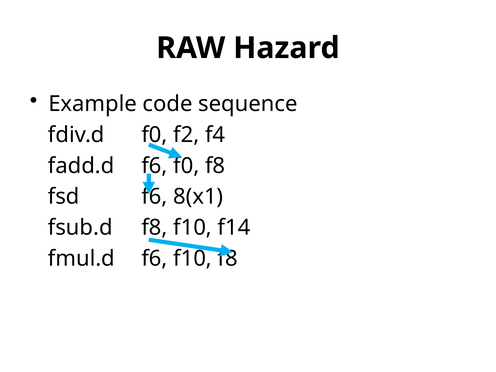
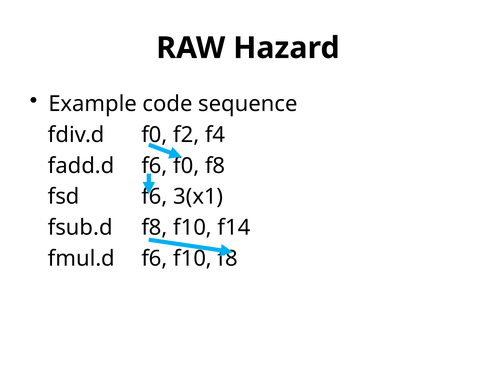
8(x1: 8(x1 -> 3(x1
